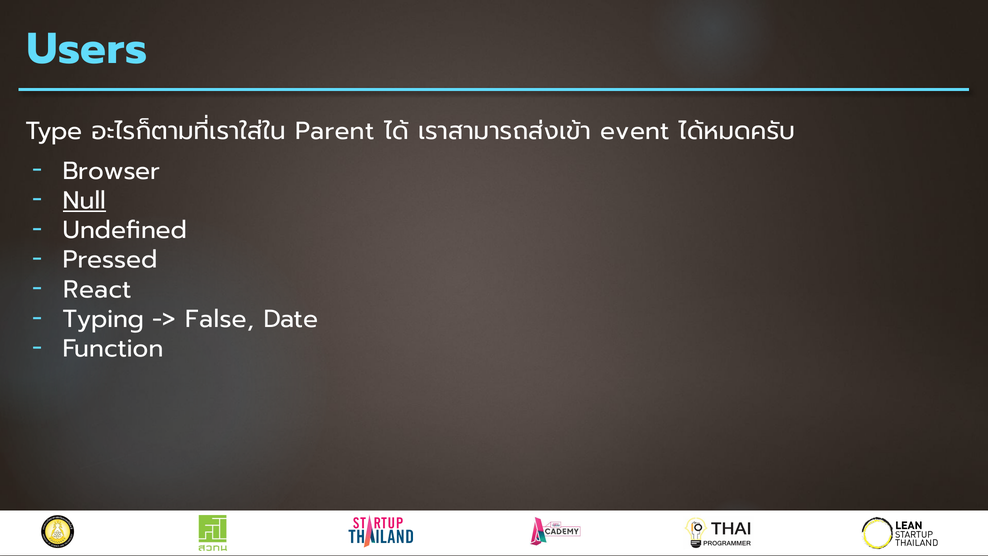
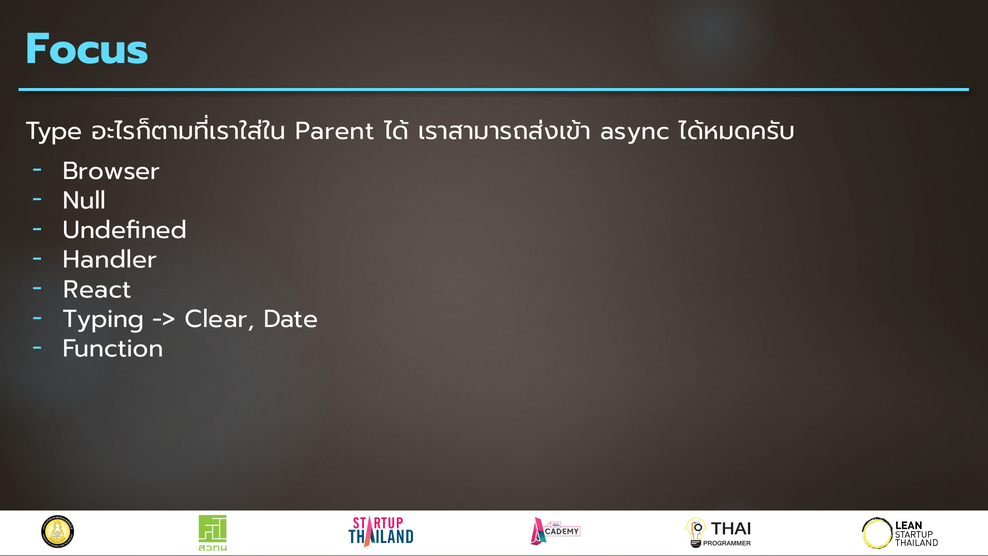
Users: Users -> Focus
event: event -> async
Null underline: present -> none
Pressed: Pressed -> Handler
False: False -> Clear
